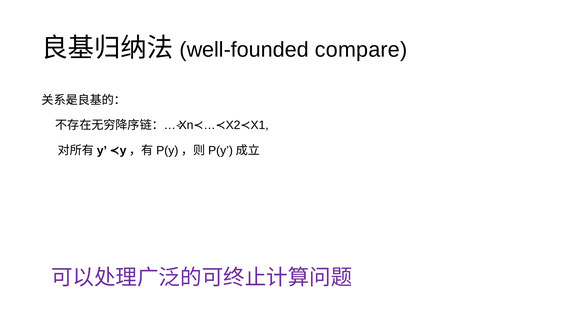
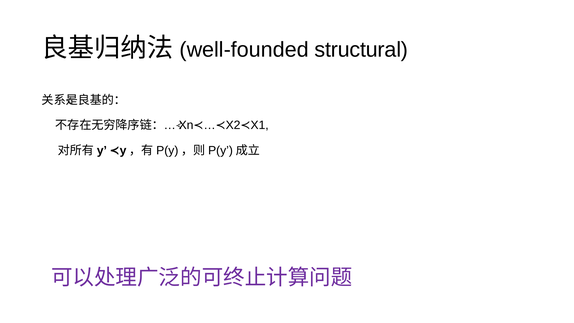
compare: compare -> structural
